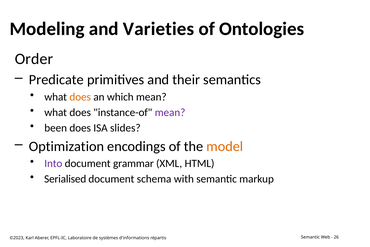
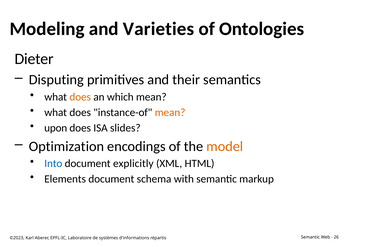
Order: Order -> Dieter
Predicate: Predicate -> Disputing
mean at (170, 112) colour: purple -> orange
been: been -> upon
Into colour: purple -> blue
grammar: grammar -> explicitly
Serialised: Serialised -> Elements
